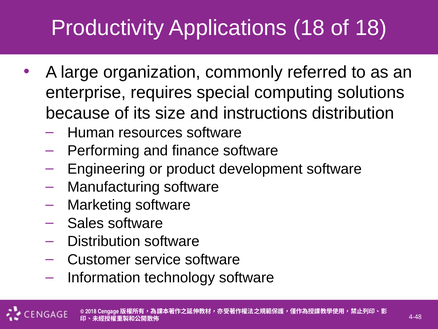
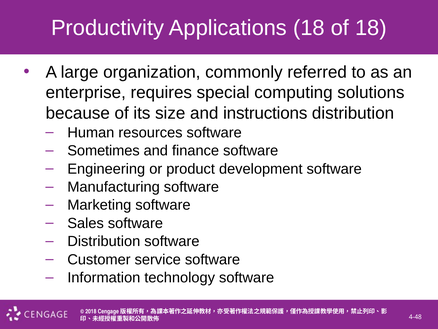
Performing: Performing -> Sometimes
